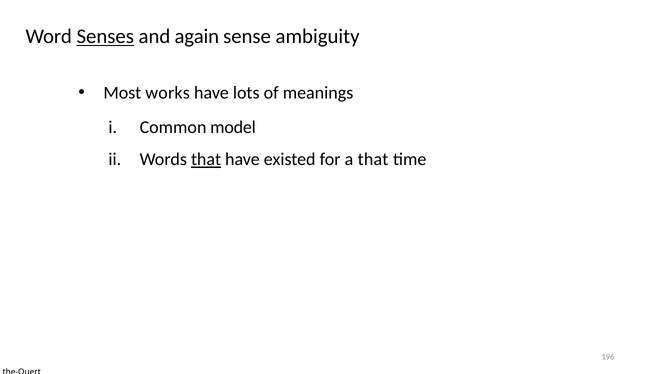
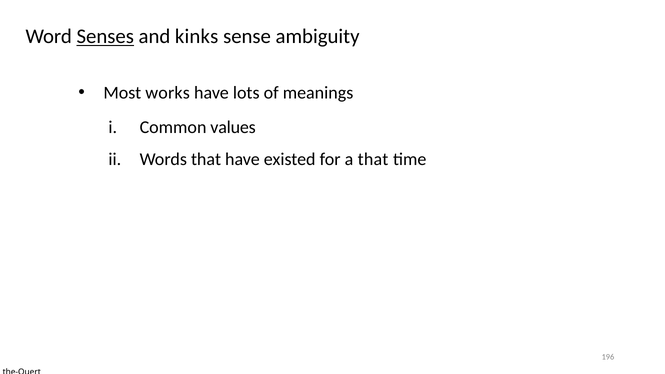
again: again -> kinks
model: model -> values
that at (206, 160) underline: present -> none
